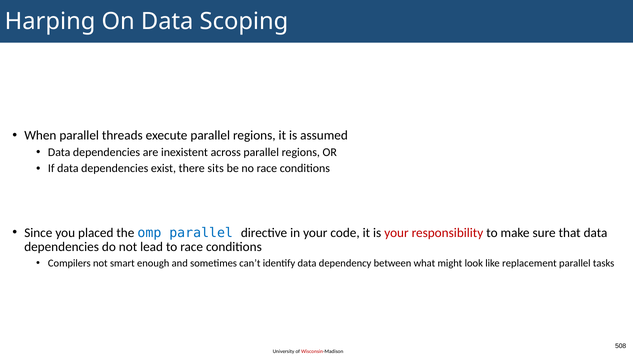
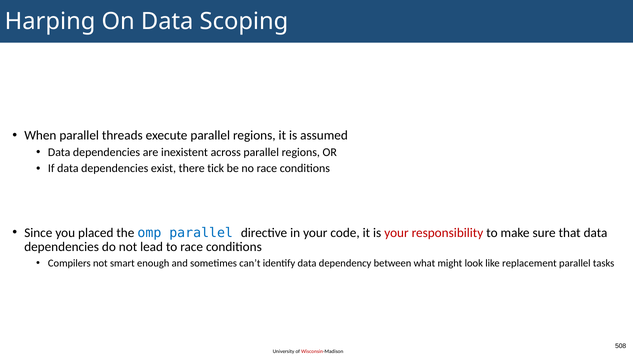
sits: sits -> tick
